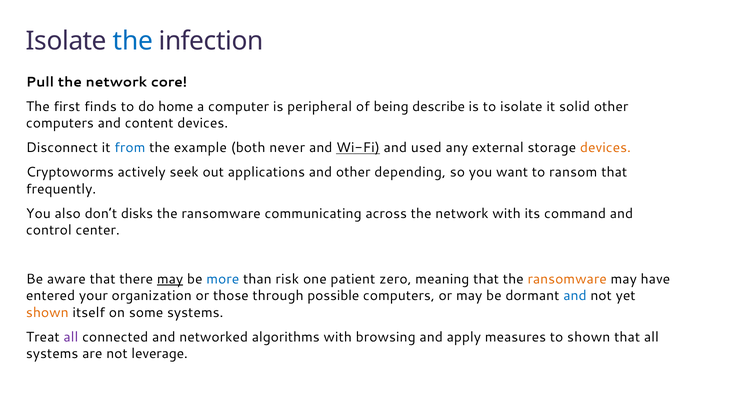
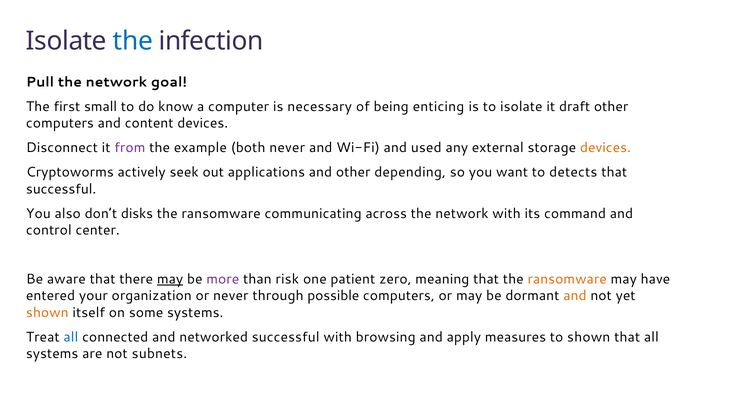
core: core -> goal
finds: finds -> small
home: home -> know
peripheral: peripheral -> necessary
describe: describe -> enticing
solid: solid -> draft
from colour: blue -> purple
Wi-Fi underline: present -> none
ransom: ransom -> detects
frequently at (61, 189): frequently -> successful
more colour: blue -> purple
or those: those -> never
and at (575, 296) colour: blue -> orange
all at (71, 337) colour: purple -> blue
networked algorithms: algorithms -> successful
leverage: leverage -> subnets
